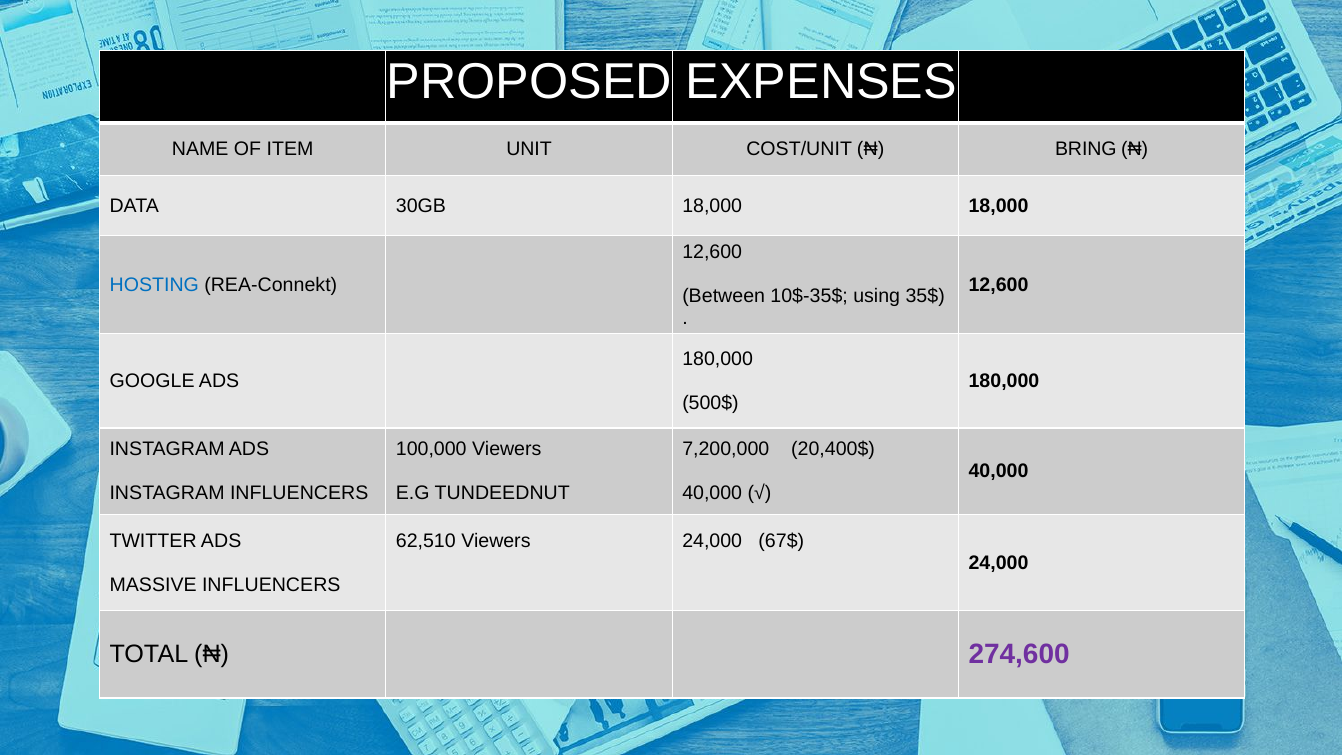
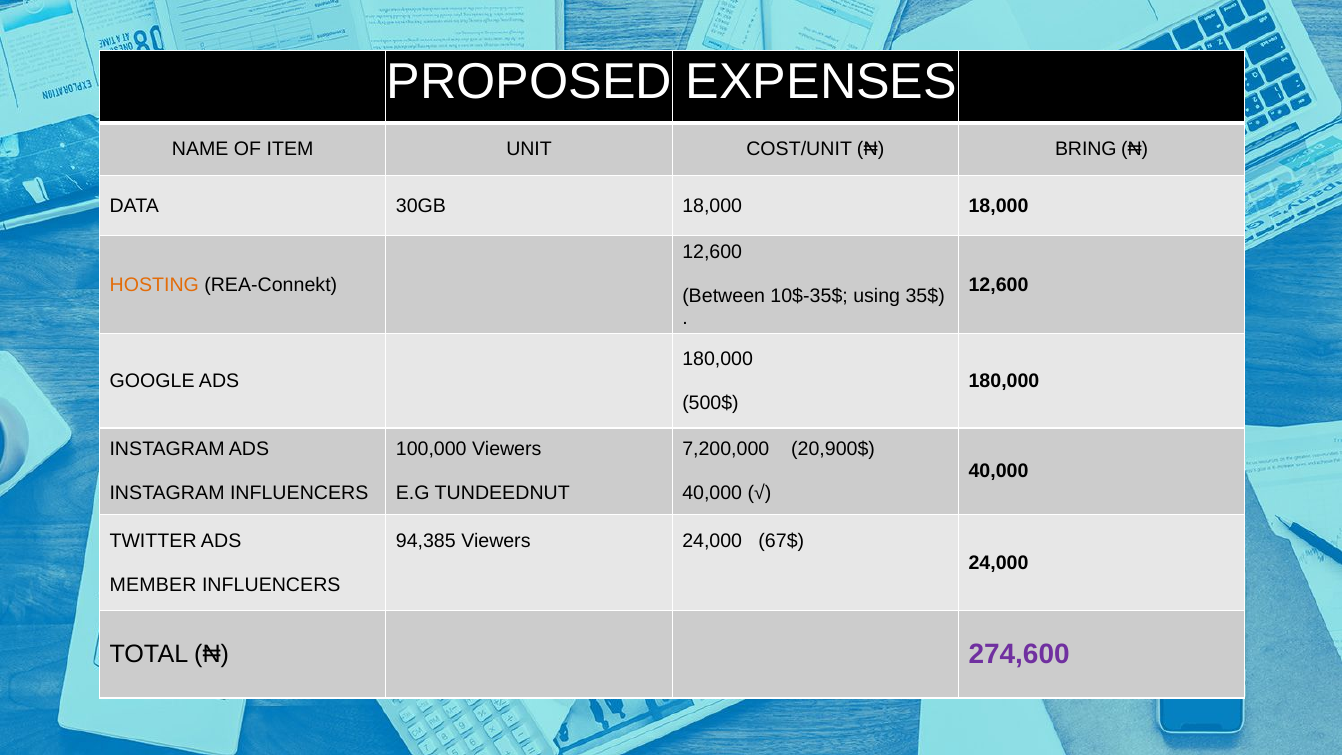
HOSTING colour: blue -> orange
20,400$: 20,400$ -> 20,900$
62,510: 62,510 -> 94,385
MASSIVE: MASSIVE -> MEMBER
